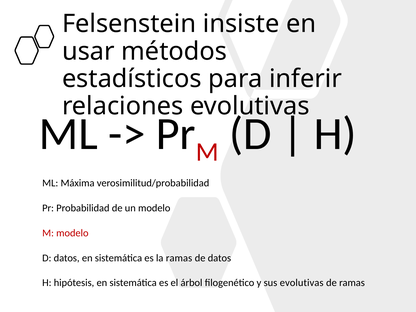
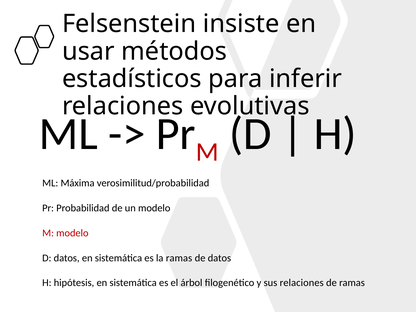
sus evolutivas: evolutivas -> relaciones
